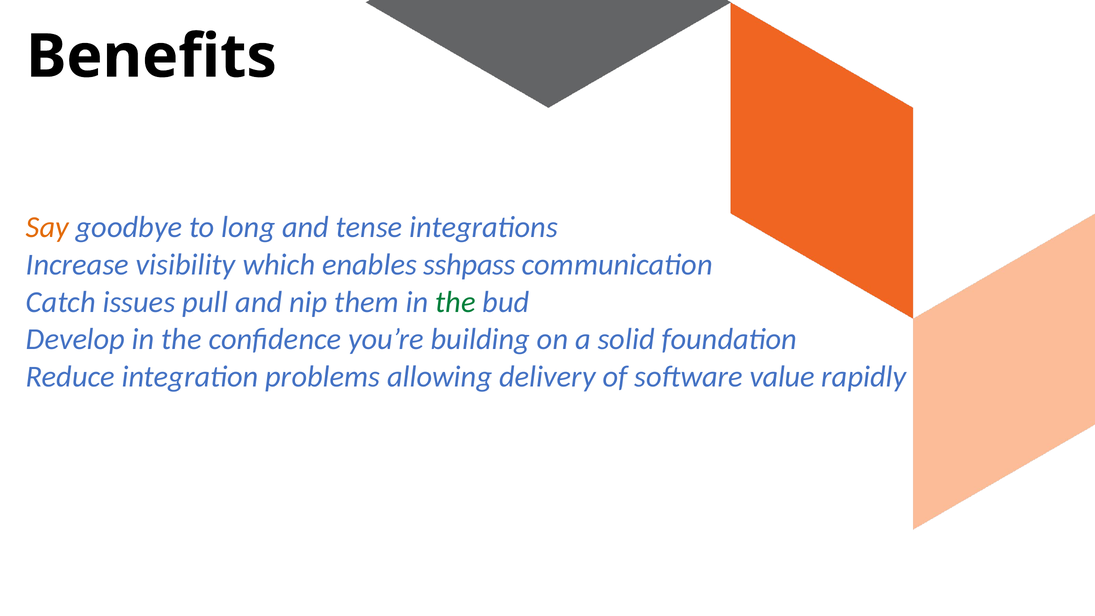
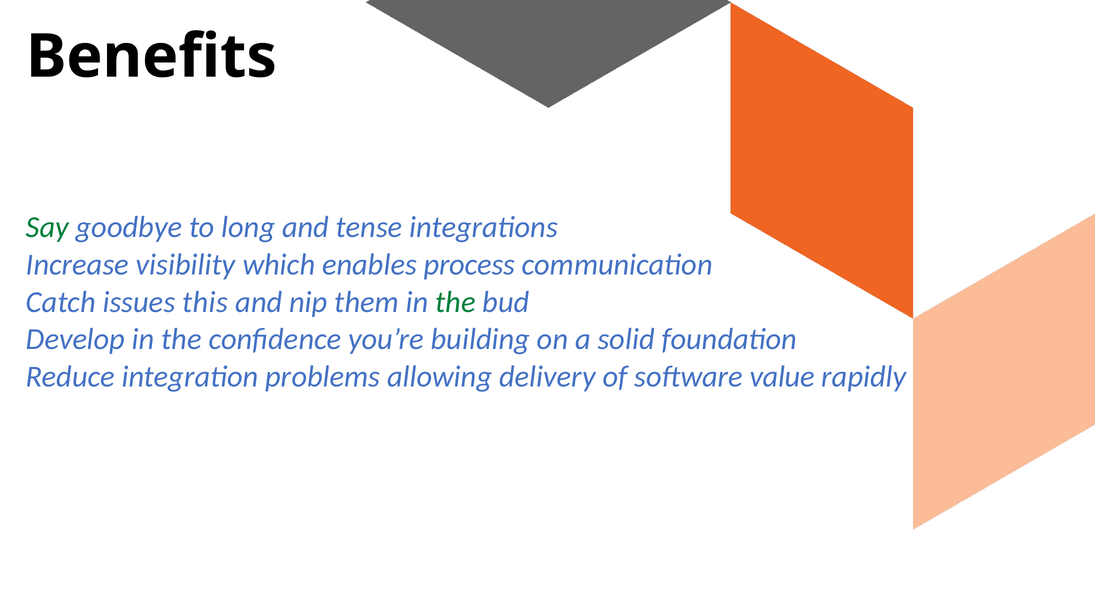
Say colour: orange -> green
sshpass: sshpass -> process
pull: pull -> this
